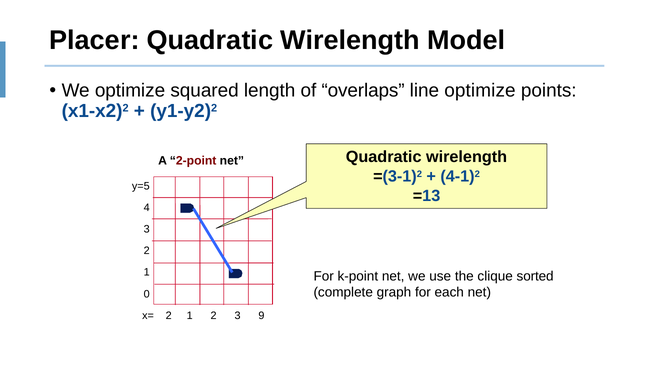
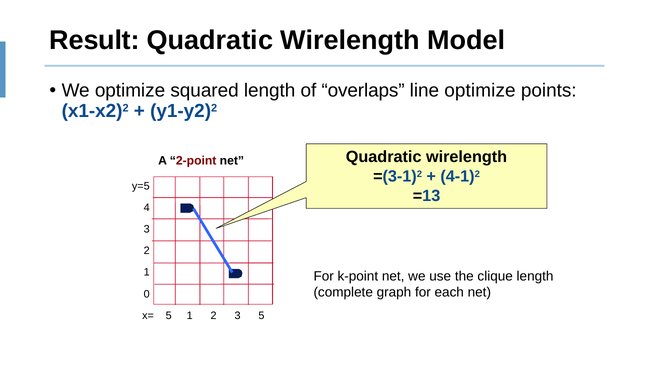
Placer: Placer -> Result
clique sorted: sorted -> length
x= 2: 2 -> 5
3 9: 9 -> 5
